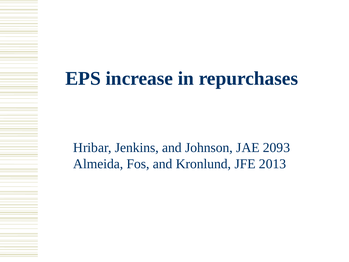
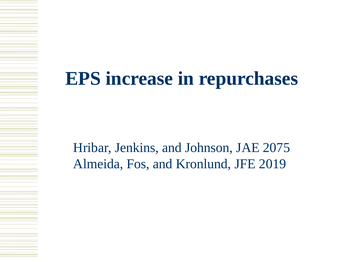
2093: 2093 -> 2075
2013: 2013 -> 2019
